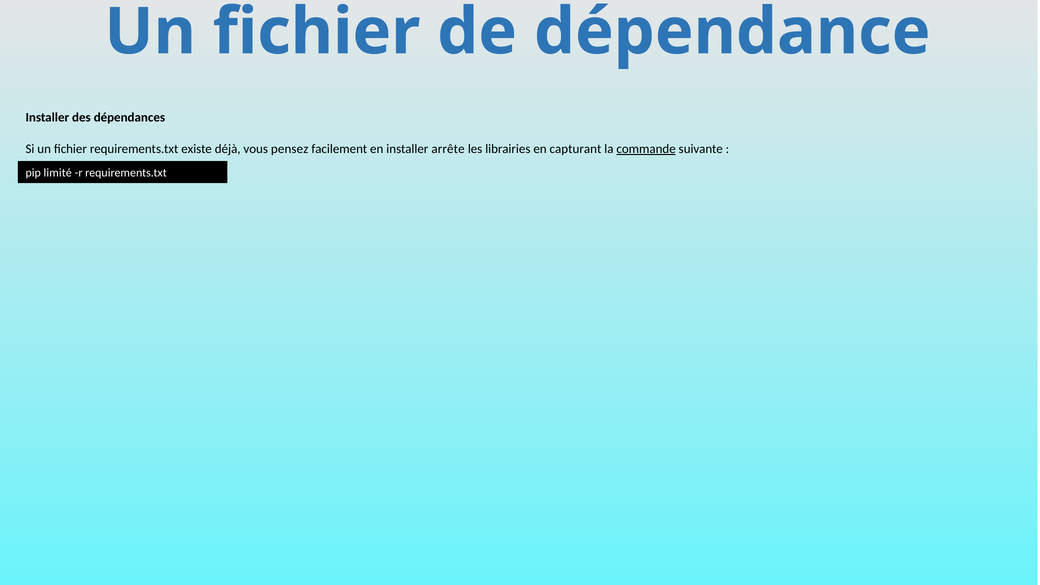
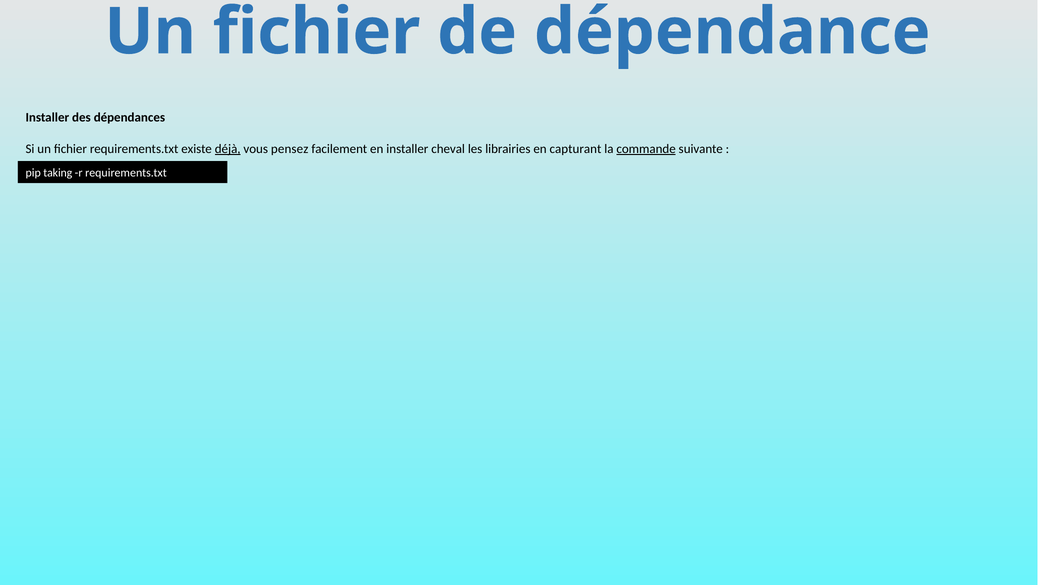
déjà underline: none -> present
arrête: arrête -> cheval
limité: limité -> taking
